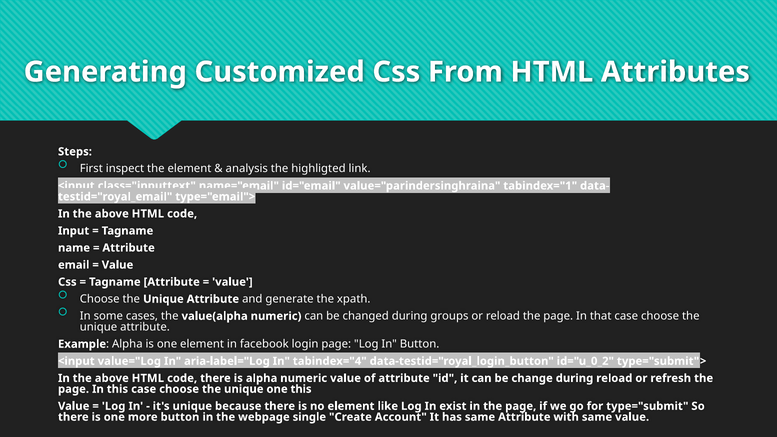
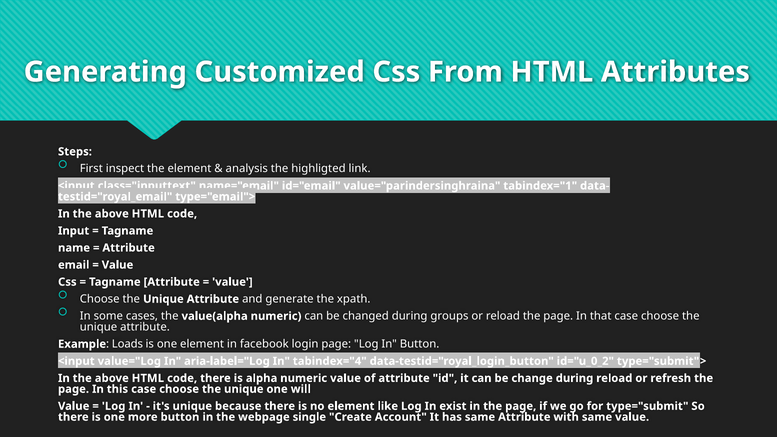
Example Alpha: Alpha -> Loads
one this: this -> will
